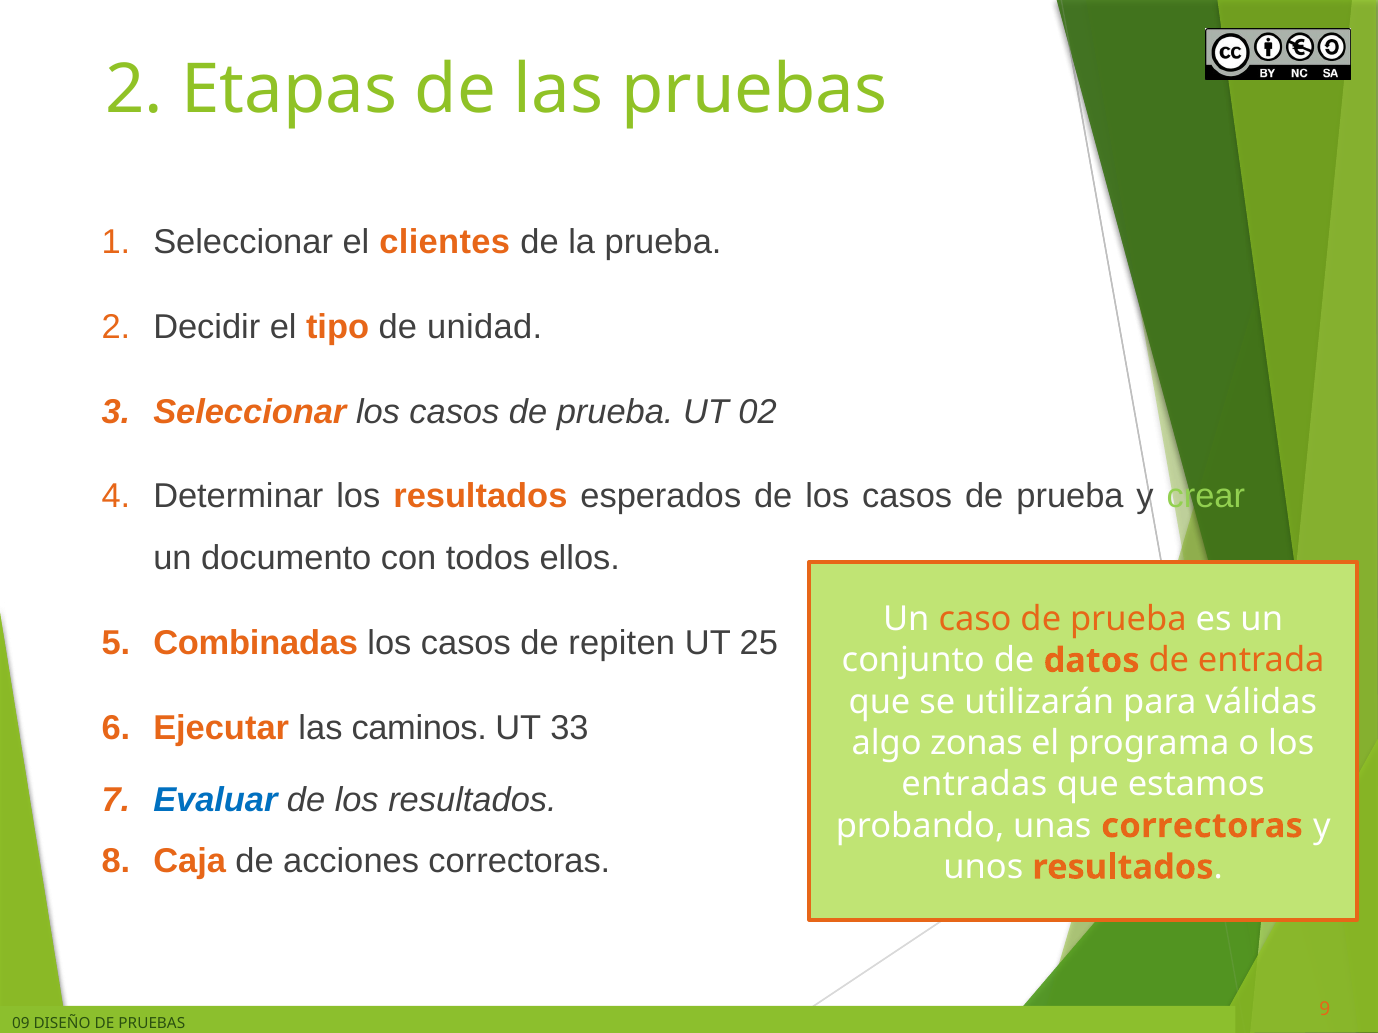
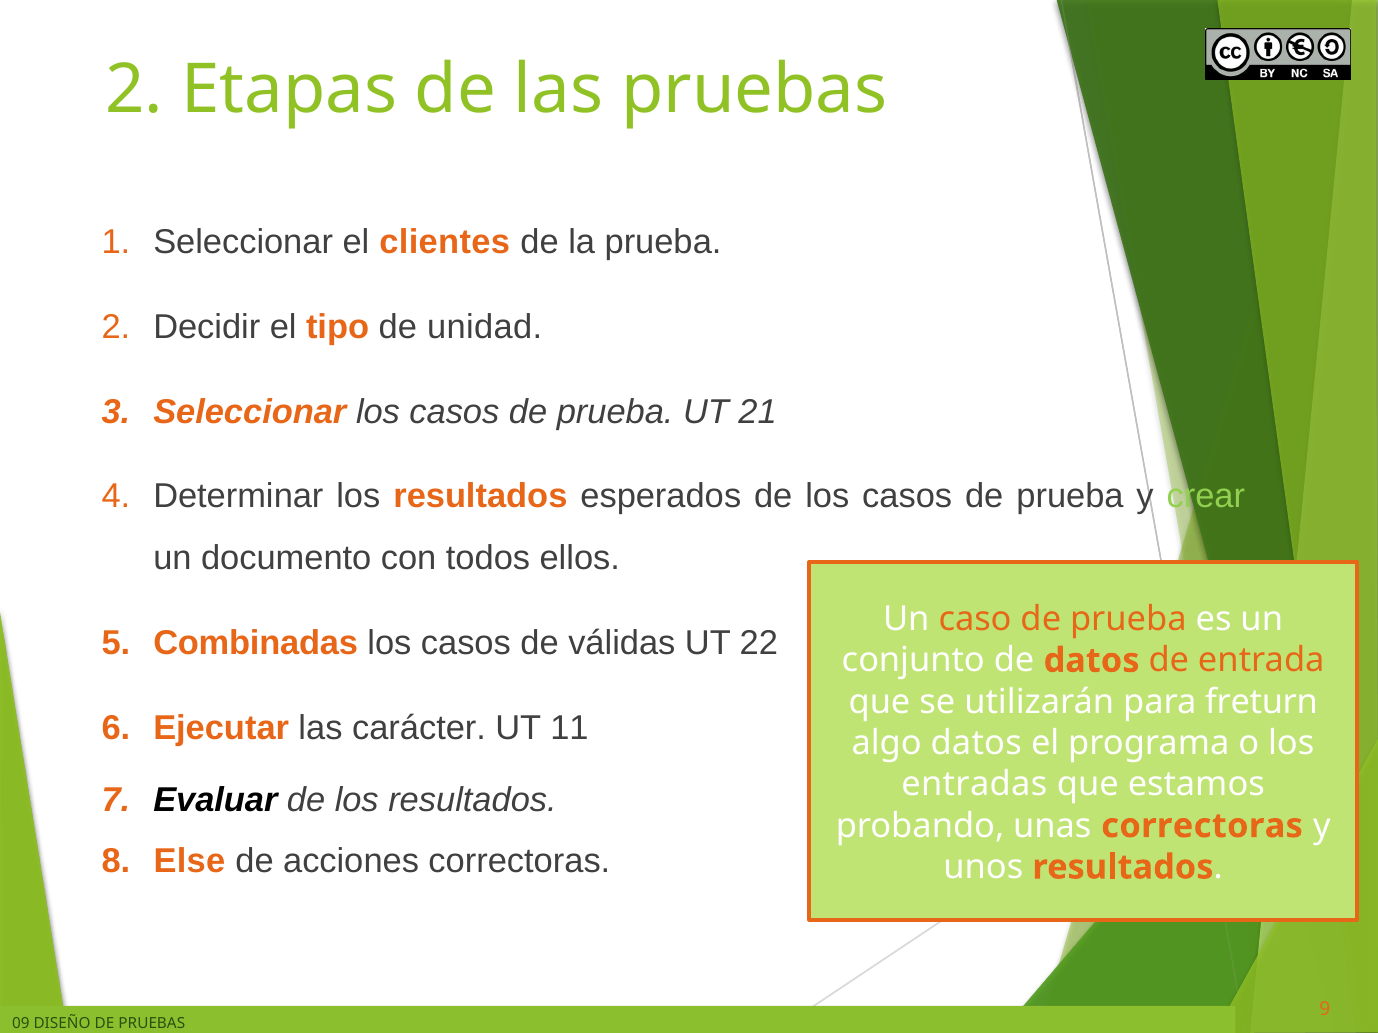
02: 02 -> 21
repiten: repiten -> válidas
25: 25 -> 22
válidas: válidas -> freturn
caminos: caminos -> carácter
33: 33 -> 11
algo zonas: zonas -> datos
Evaluar colour: blue -> black
Caja: Caja -> Else
